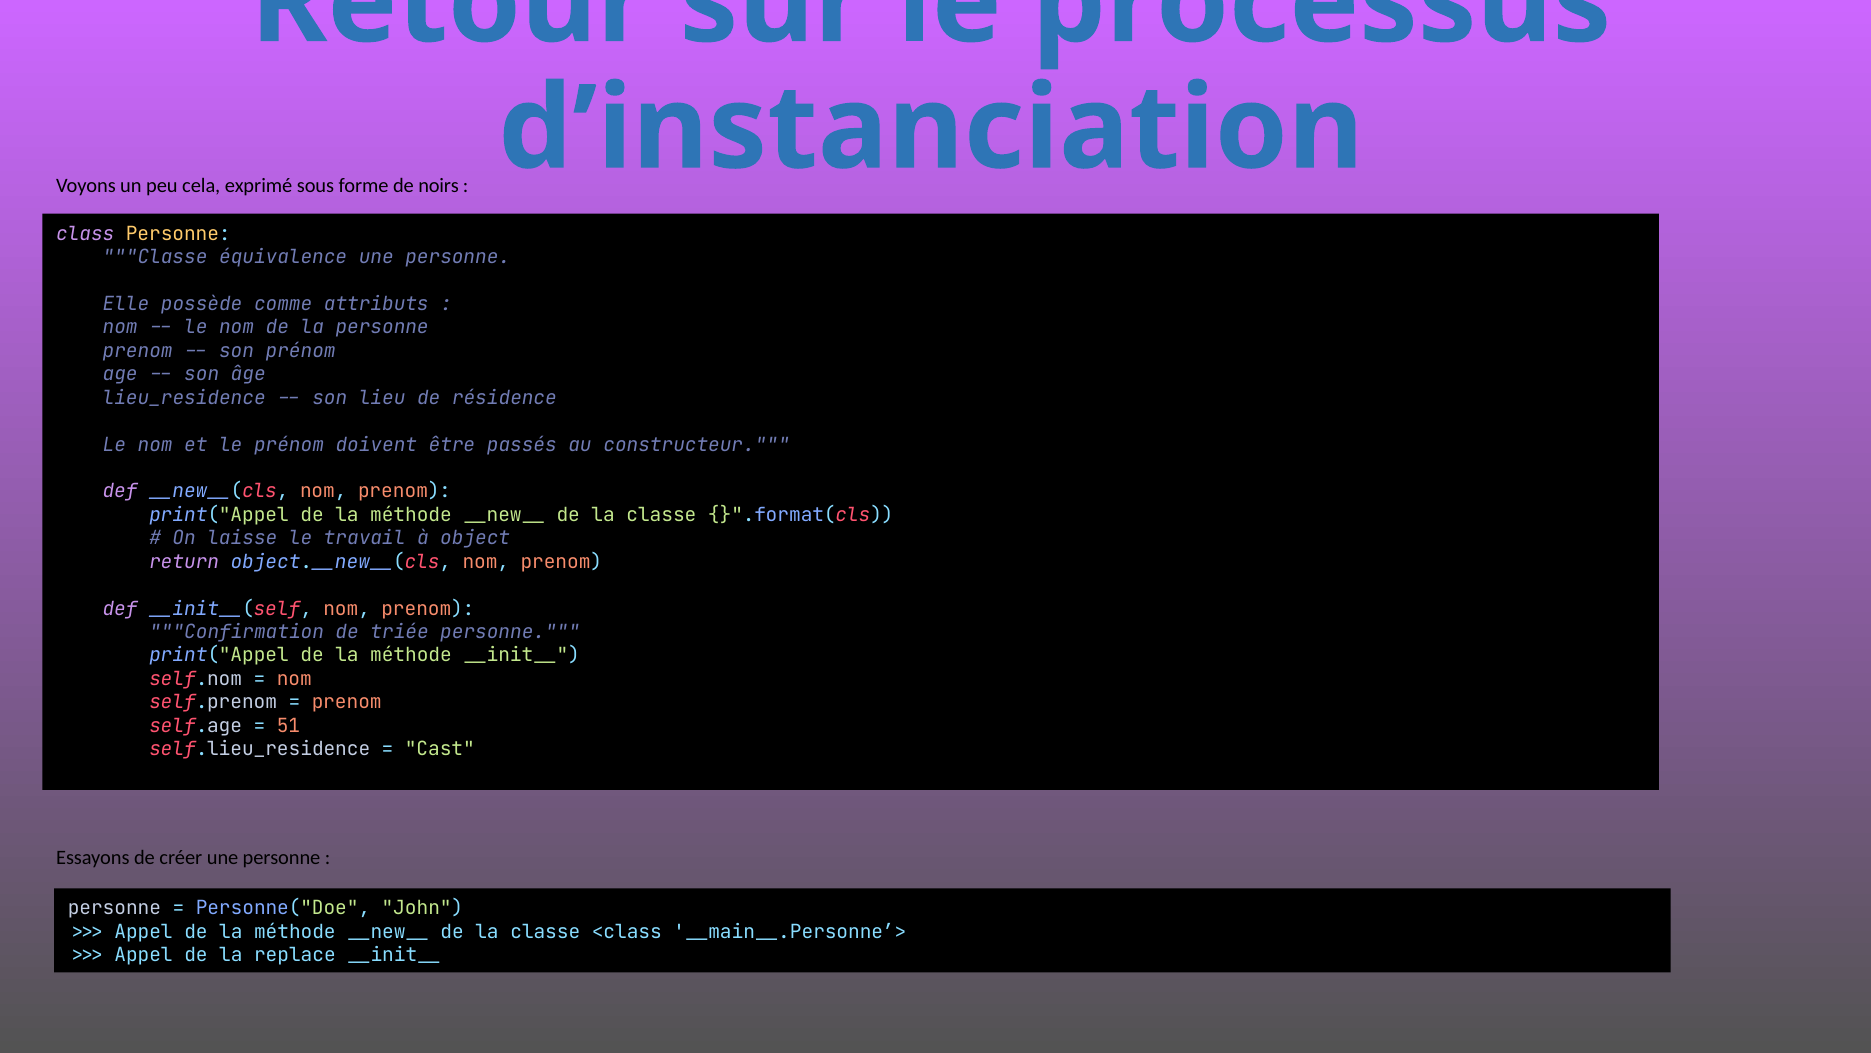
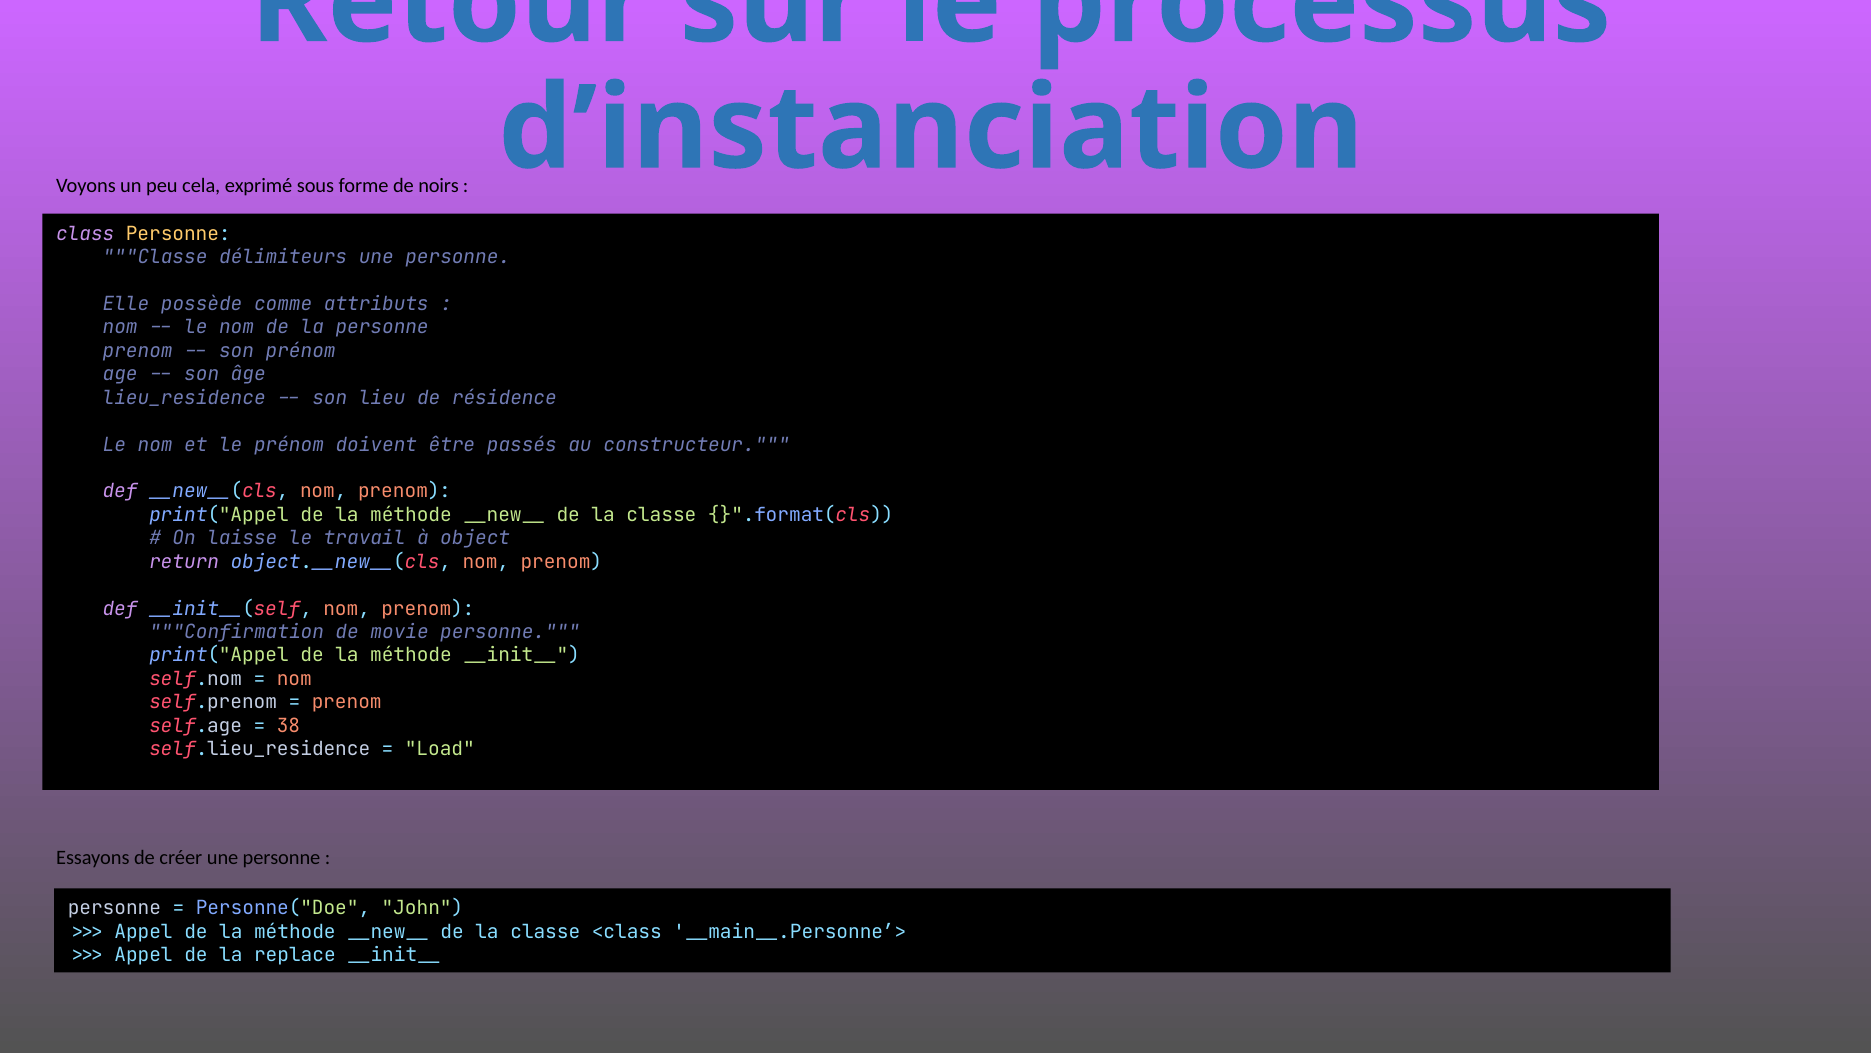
équivalence: équivalence -> délimiteurs
triée: triée -> movie
51: 51 -> 38
Cast: Cast -> Load
